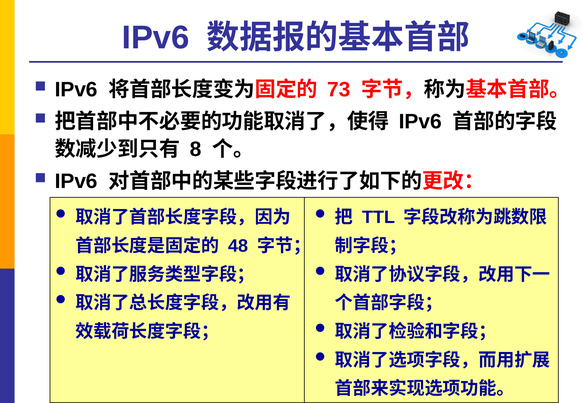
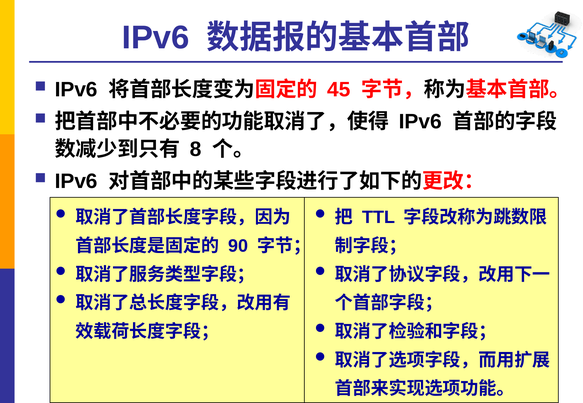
73: 73 -> 45
48: 48 -> 90
